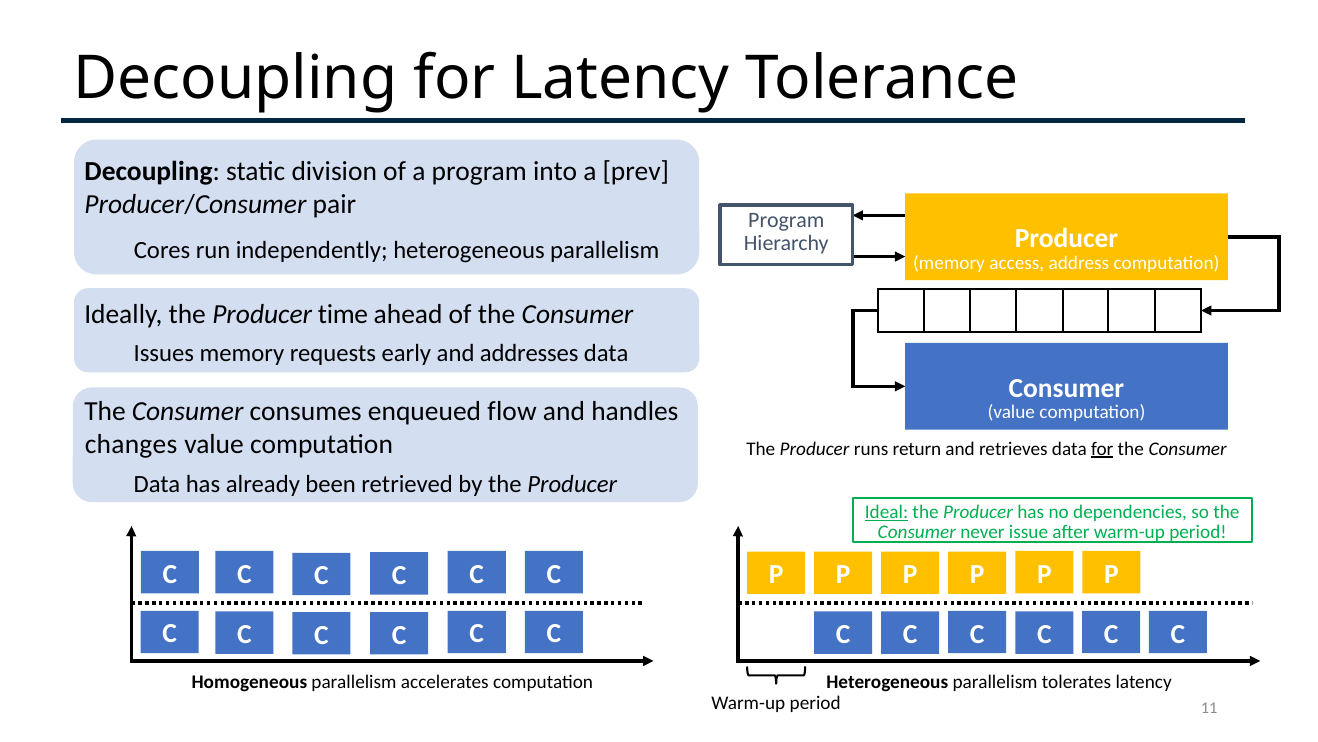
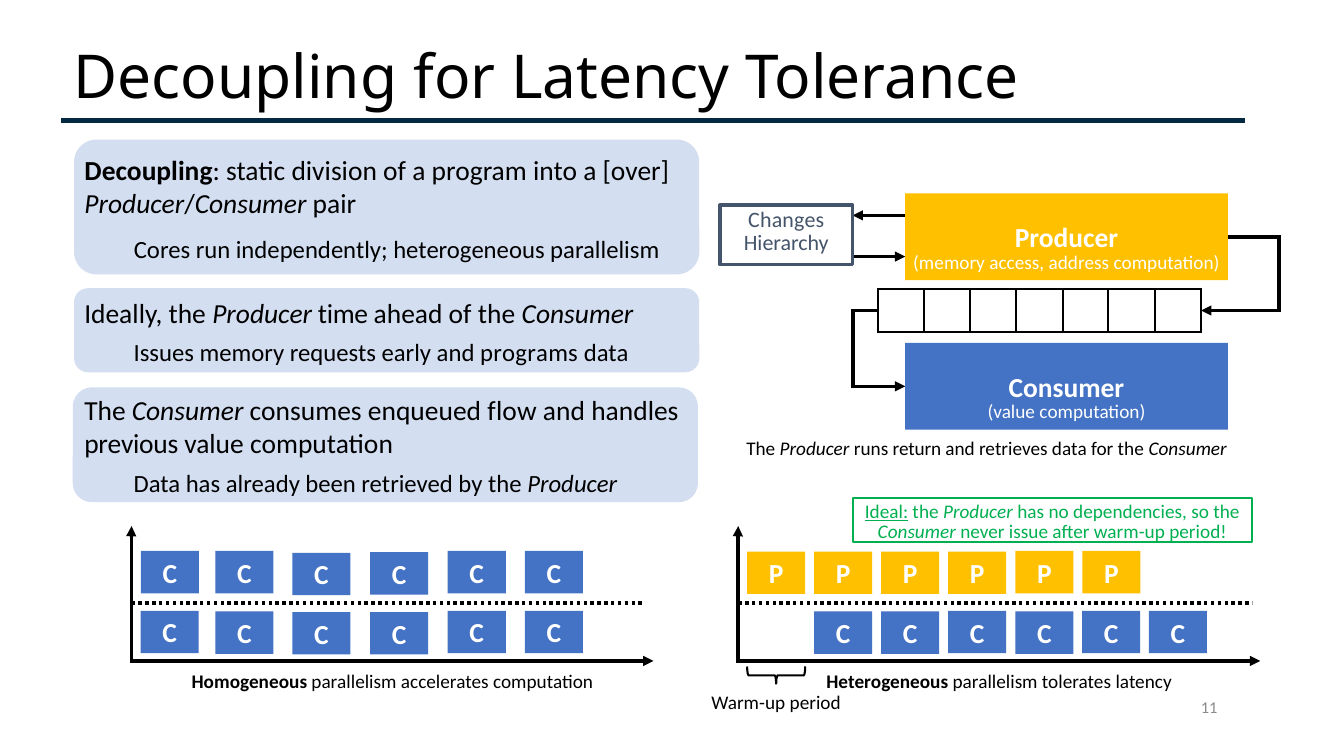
prev: prev -> over
Program at (786, 220): Program -> Changes
addresses: addresses -> programs
changes: changes -> previous
for at (1102, 448) underline: present -> none
